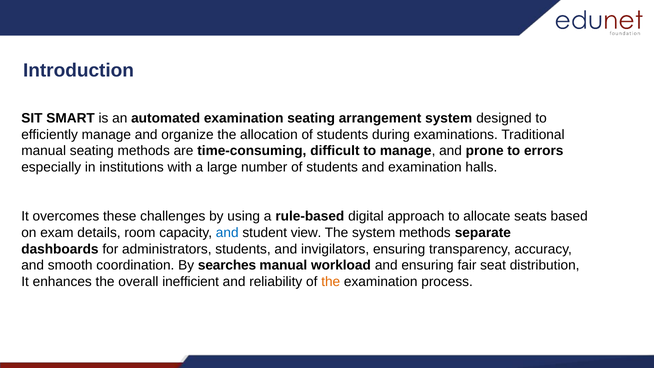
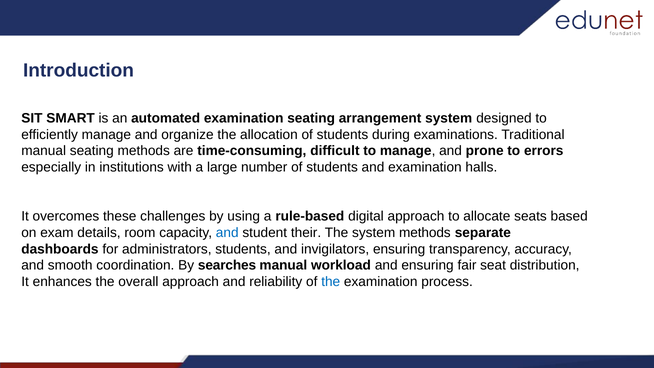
view: view -> their
overall inefficient: inefficient -> approach
the at (331, 282) colour: orange -> blue
